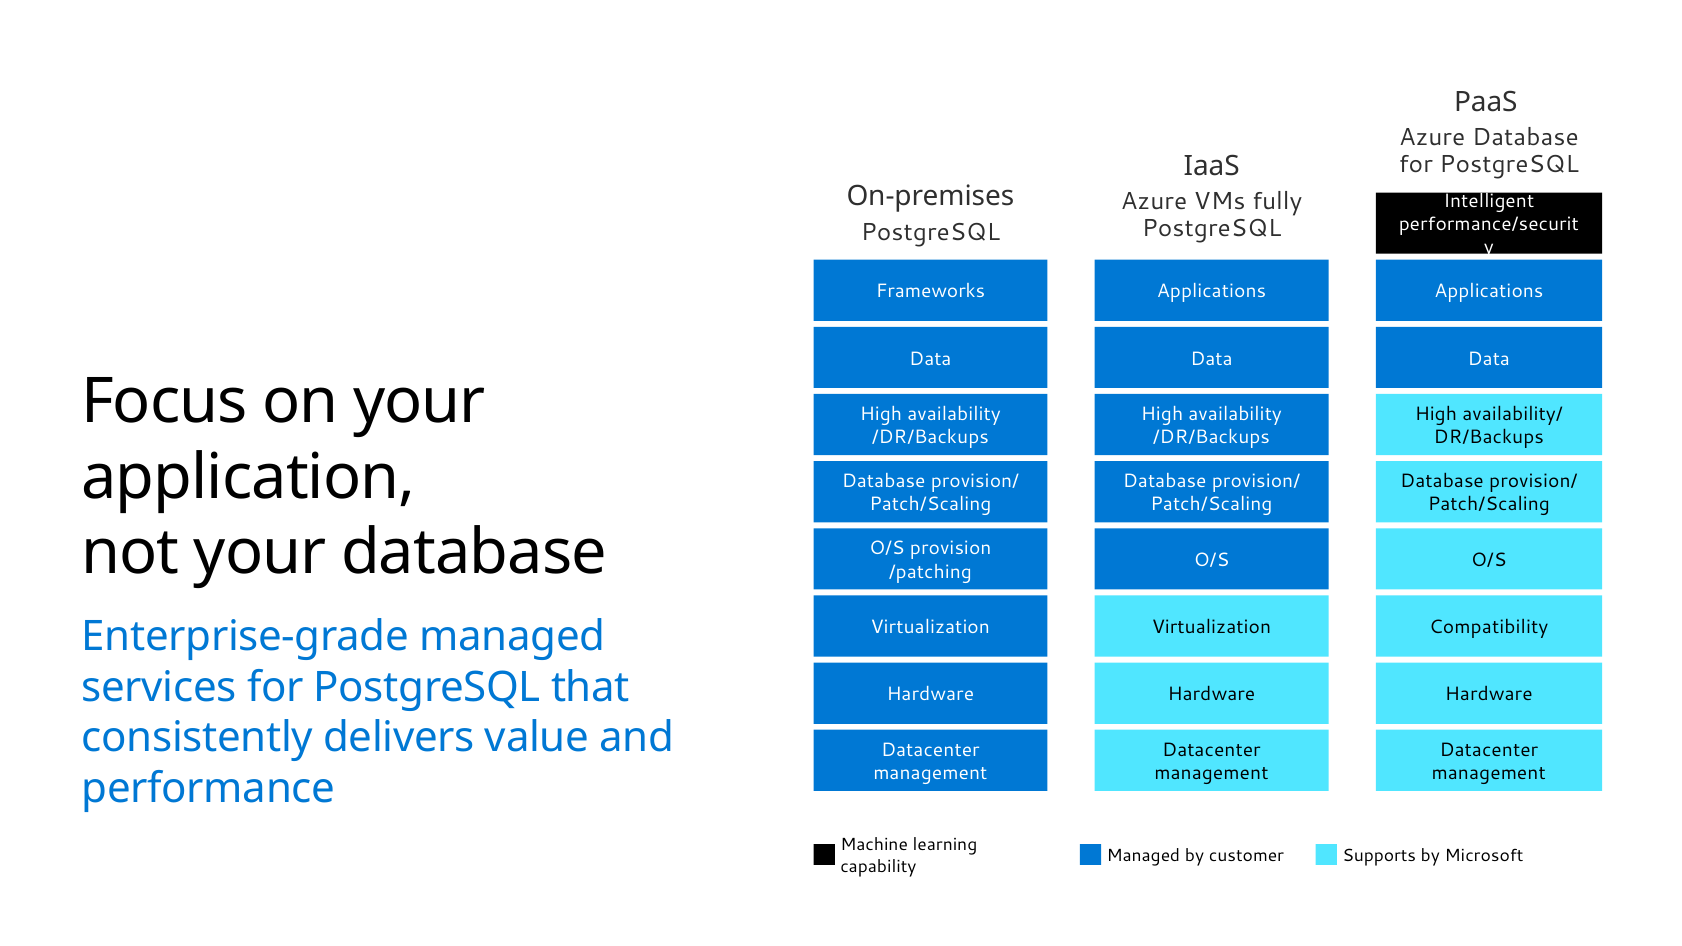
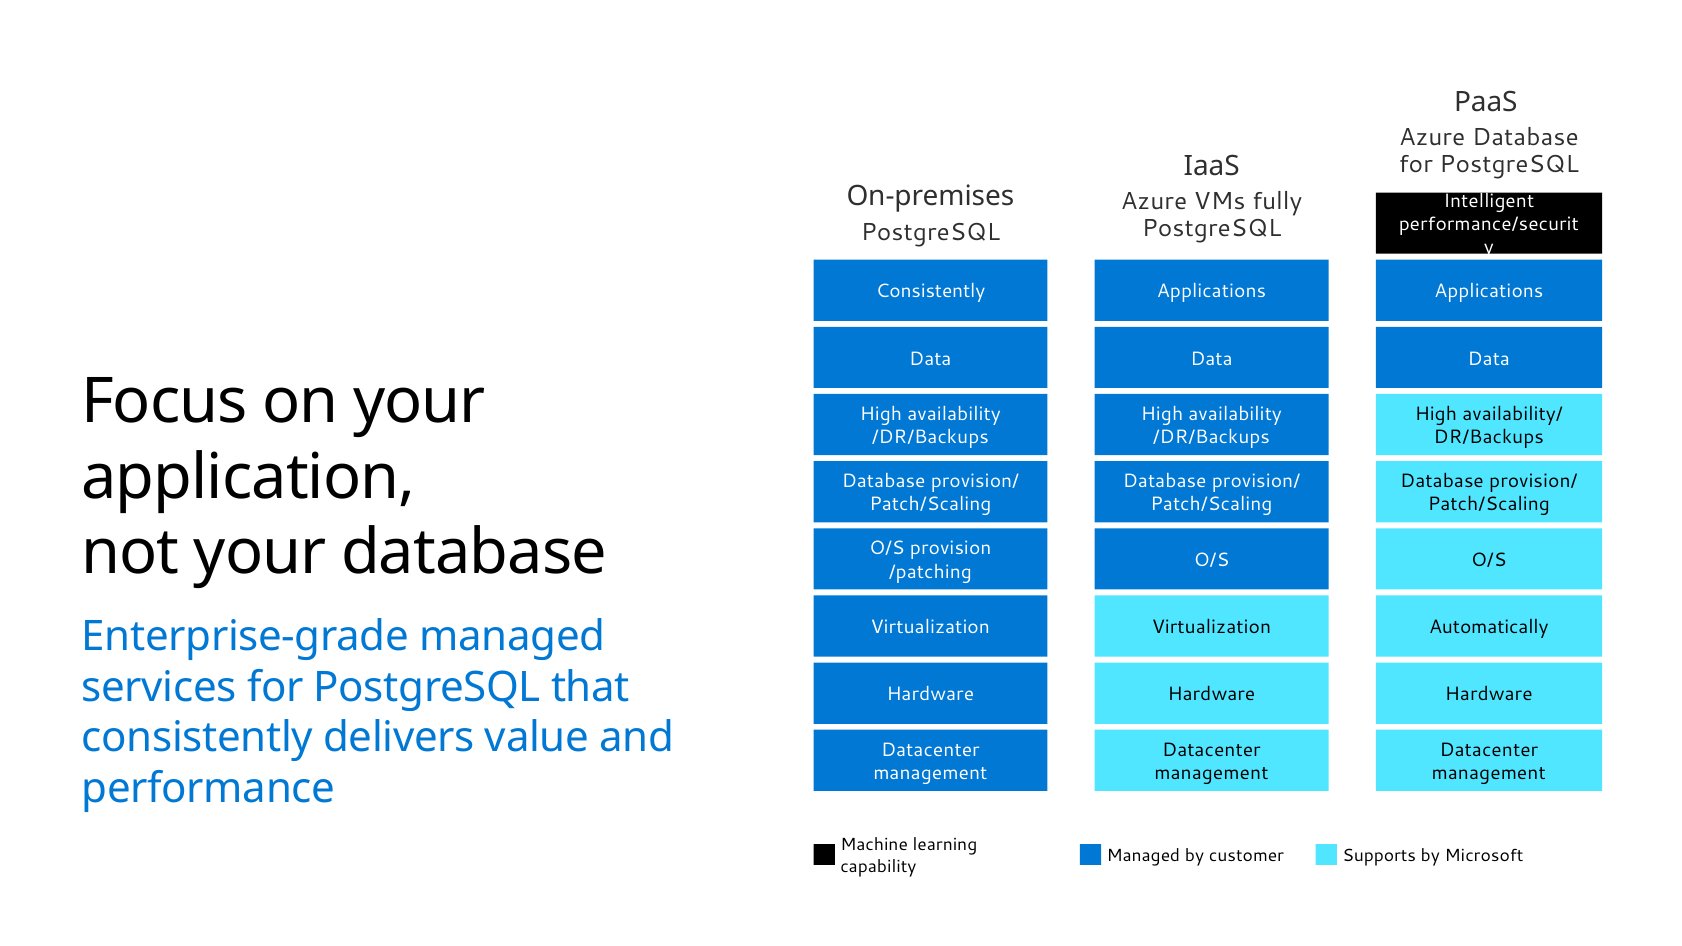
Frameworks at (931, 292): Frameworks -> Consistently
Compatibility: Compatibility -> Automatically
